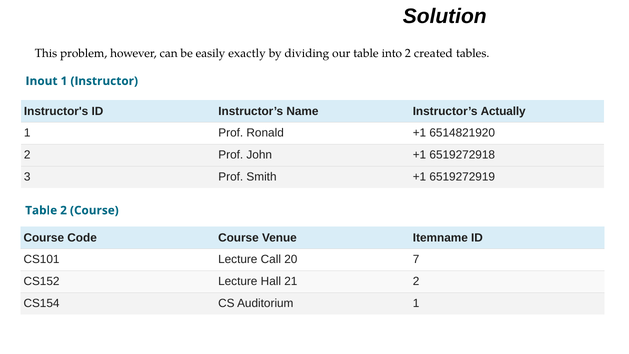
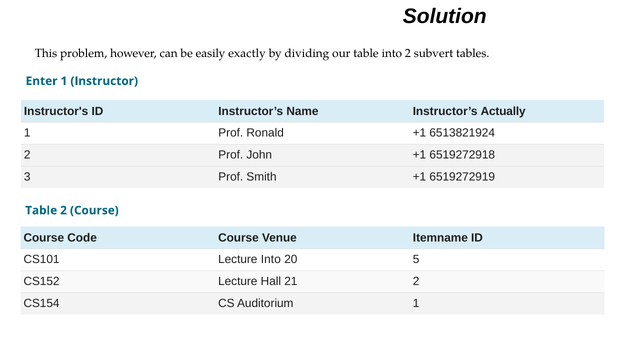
created: created -> subvert
Inout: Inout -> Enter
6514821920: 6514821920 -> 6513821924
Lecture Call: Call -> Into
7: 7 -> 5
